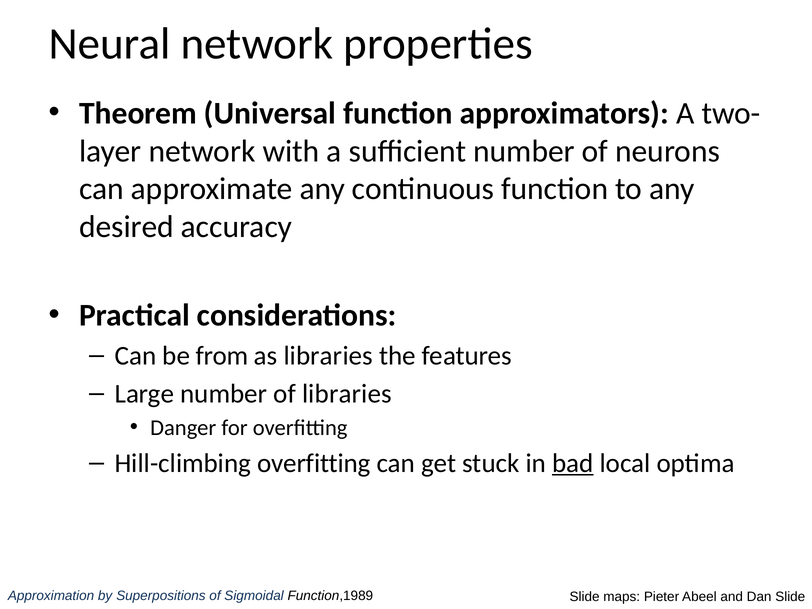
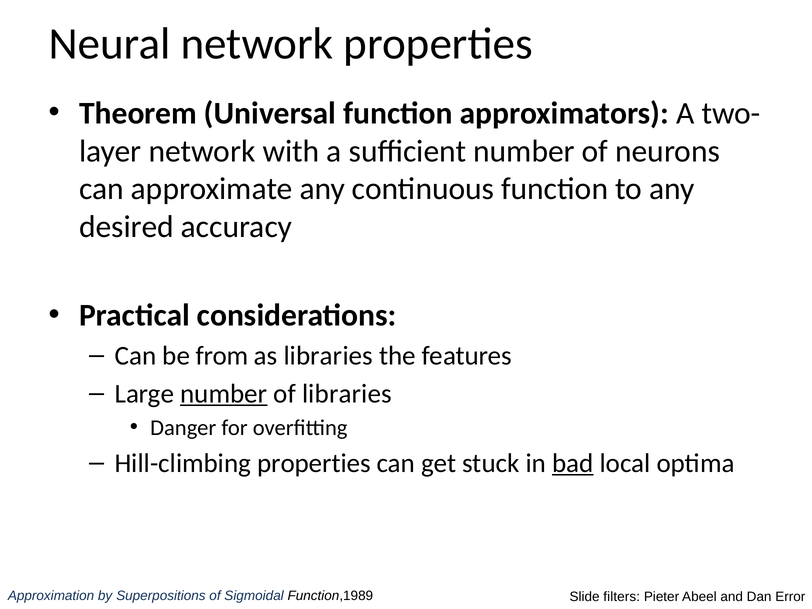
number at (224, 394) underline: none -> present
Hill-climbing overfitting: overfitting -> properties
maps: maps -> filters
Dan Slide: Slide -> Error
